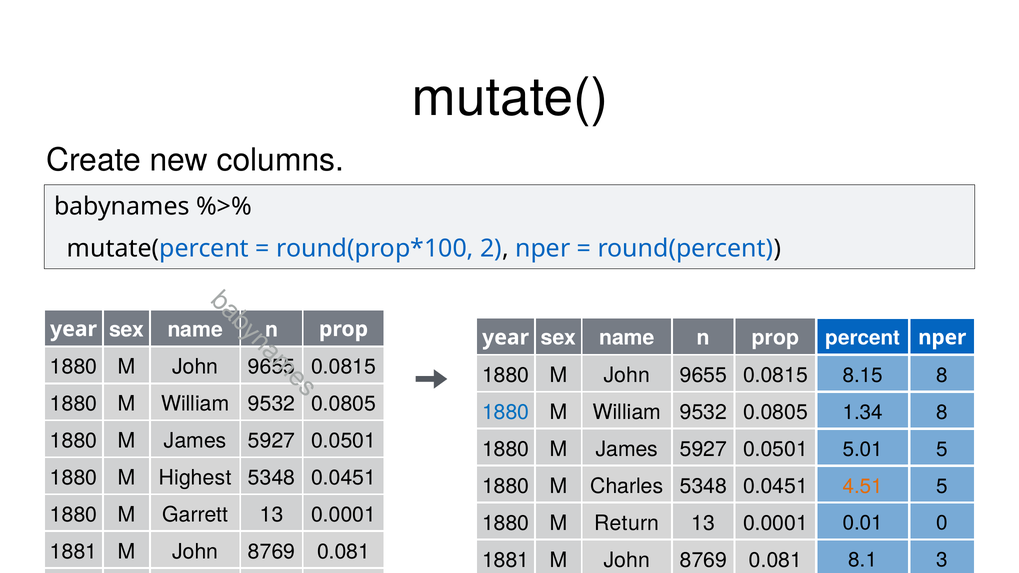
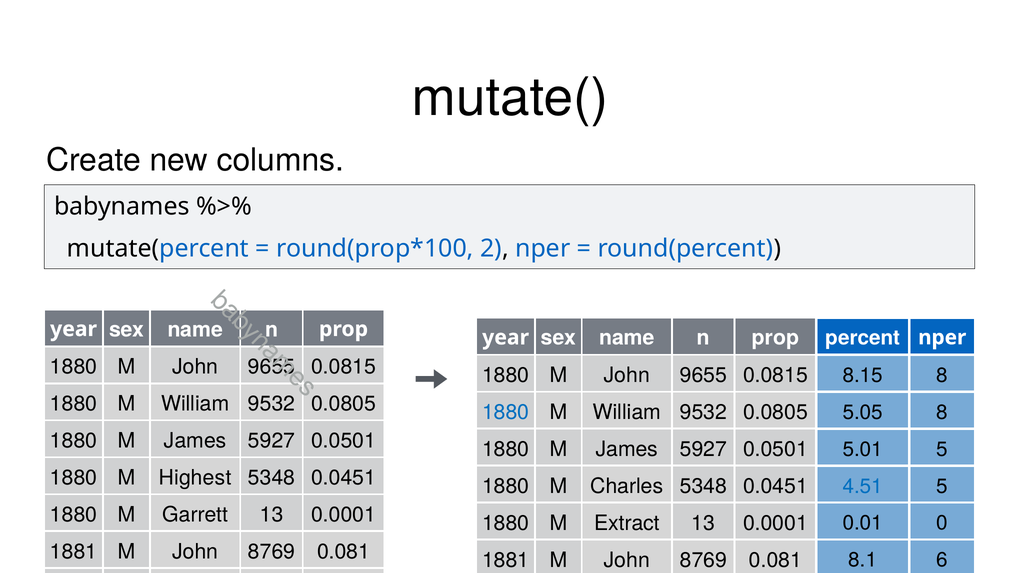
1.34: 1.34 -> 5.05
4.51 colour: orange -> blue
Return: Return -> Extract
3: 3 -> 6
